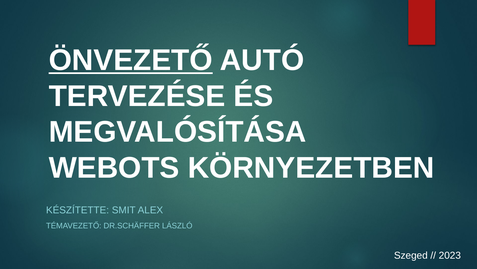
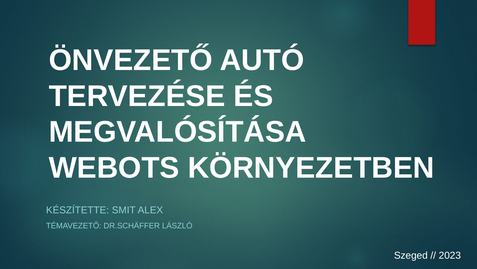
ÖNVEZETŐ underline: present -> none
